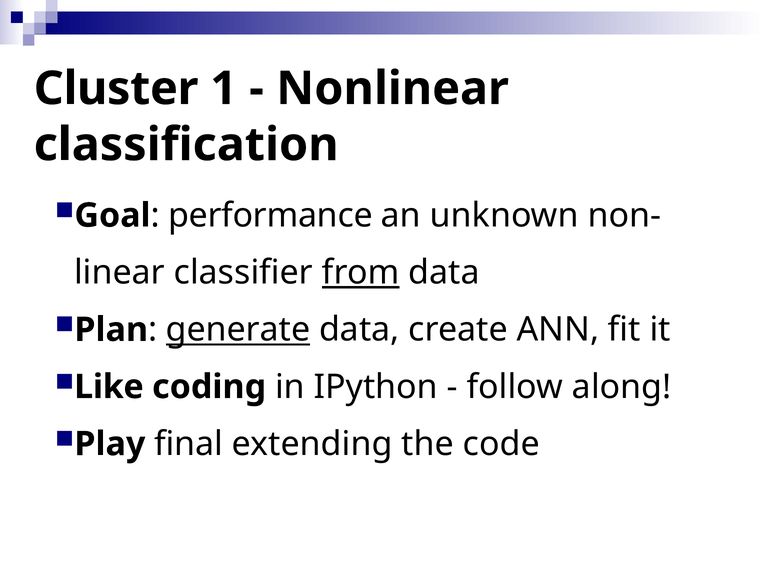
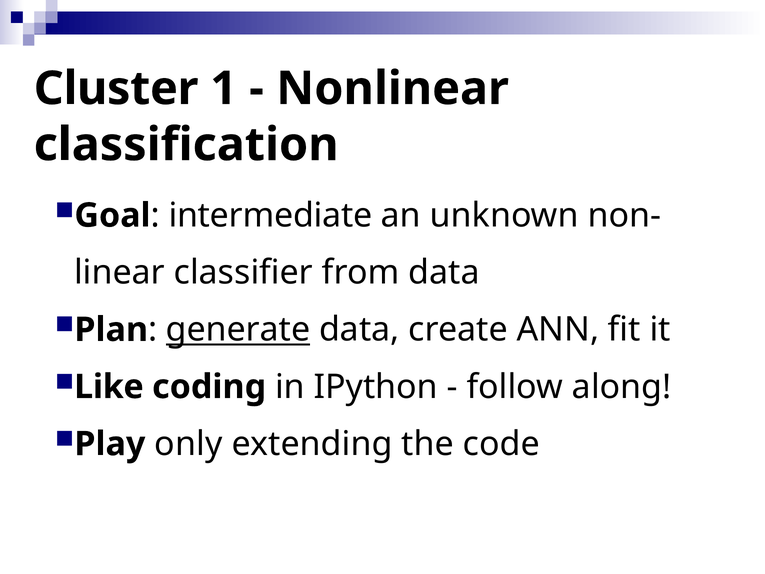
performance: performance -> intermediate
from underline: present -> none
final: final -> only
